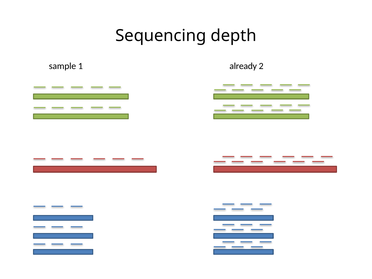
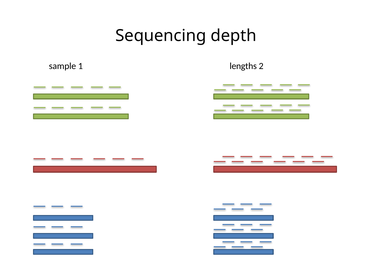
already: already -> lengths
